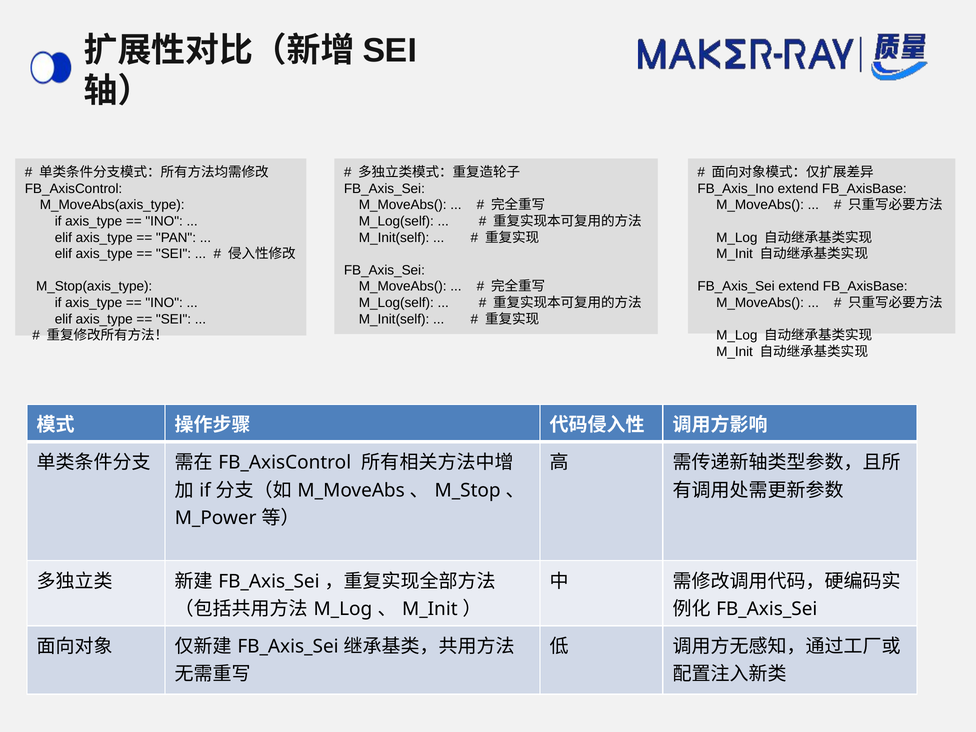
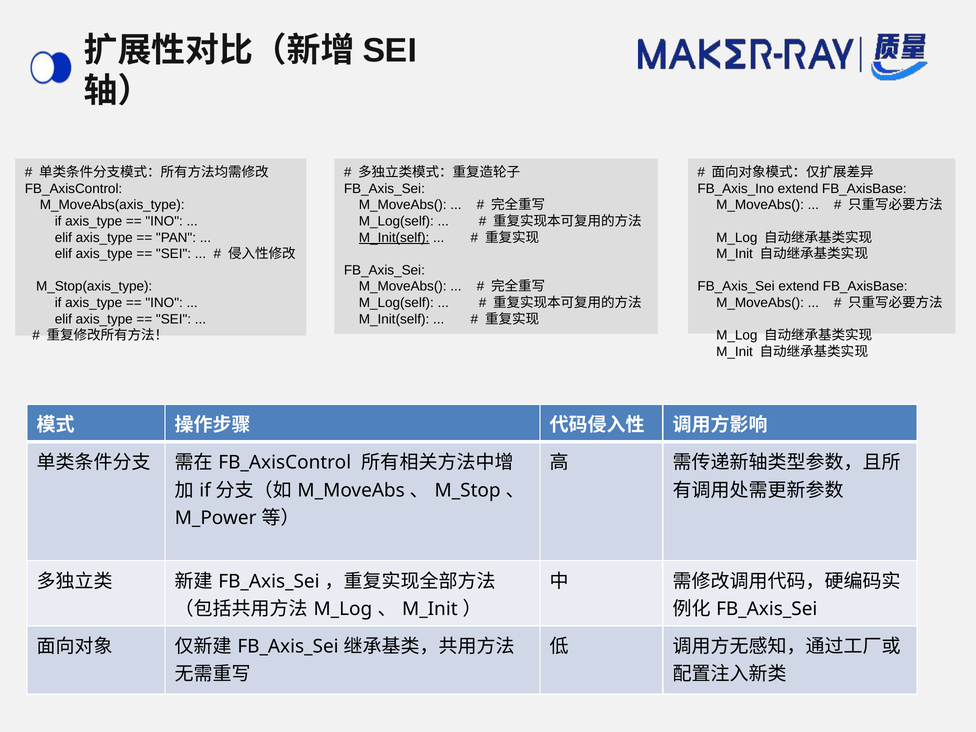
M_Init(self at (394, 238) underline: none -> present
